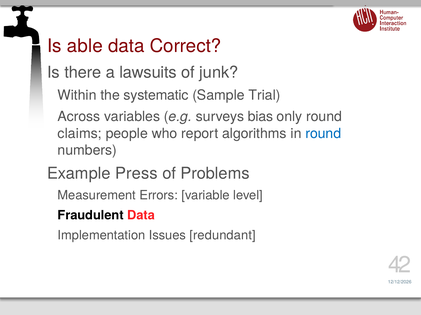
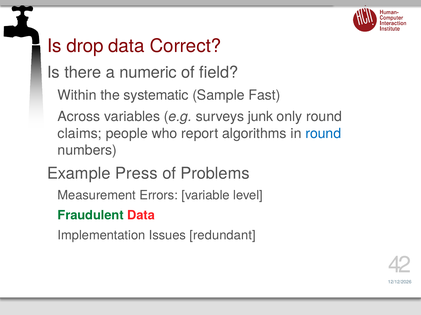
able: able -> drop
lawsuits: lawsuits -> numeric
junk: junk -> field
Trial: Trial -> Fast
bias: bias -> junk
Fraudulent colour: black -> green
